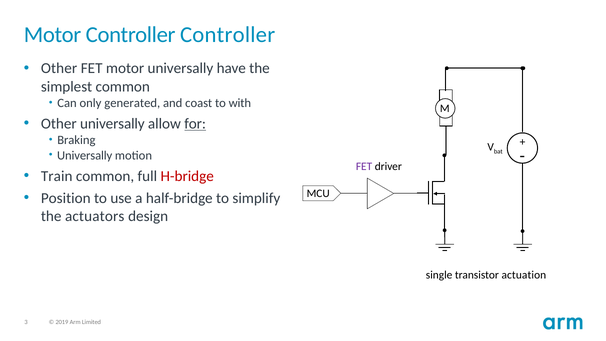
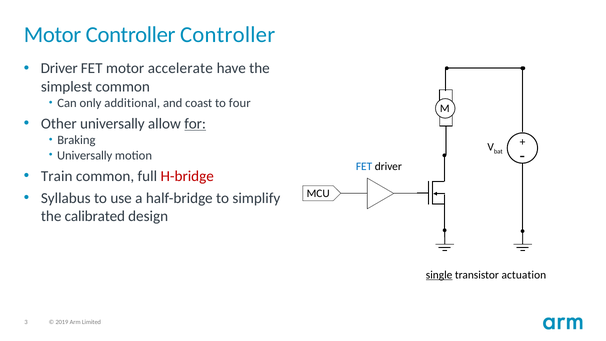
Other at (59, 68): Other -> Driver
motor universally: universally -> accelerate
generated: generated -> additional
with: with -> four
FET at (364, 167) colour: purple -> blue
Position: Position -> Syllabus
actuators: actuators -> calibrated
single underline: none -> present
